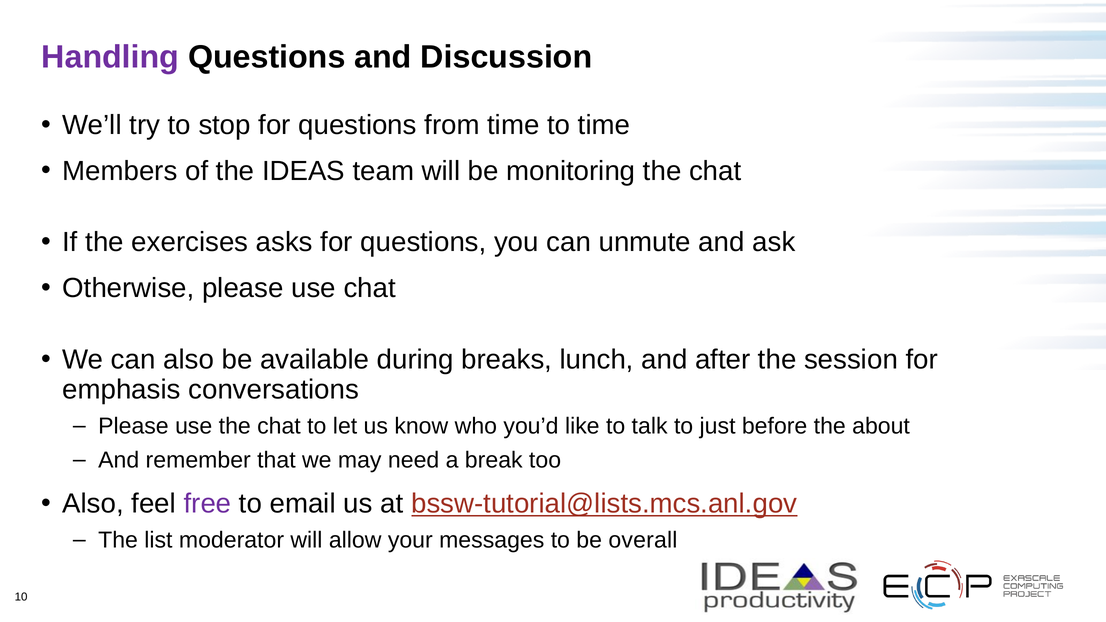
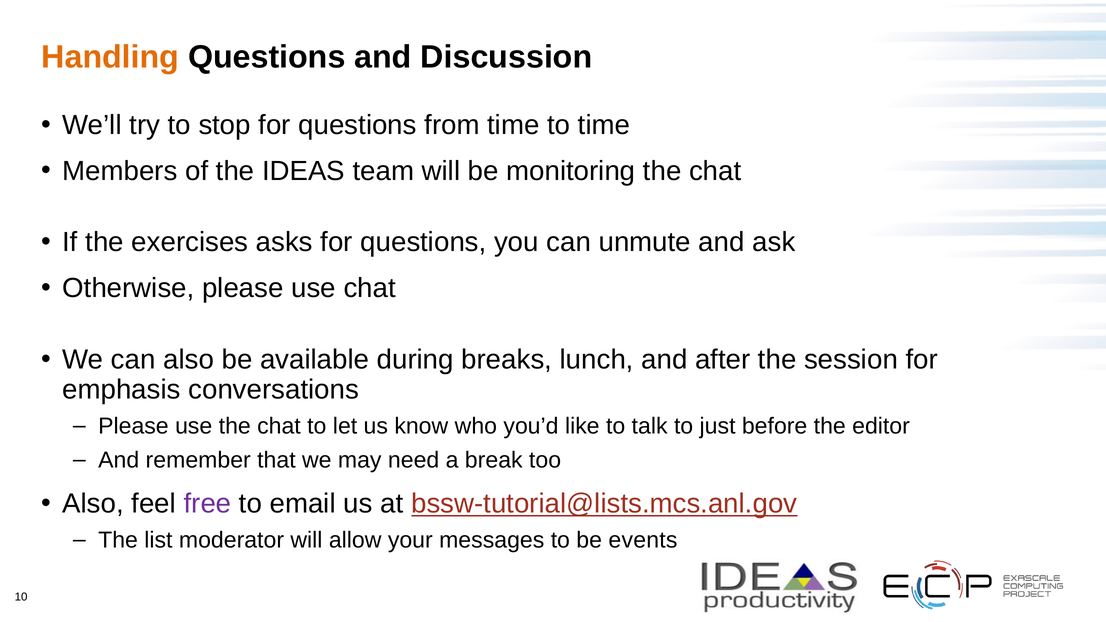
Handling colour: purple -> orange
about: about -> editor
overall: overall -> events
